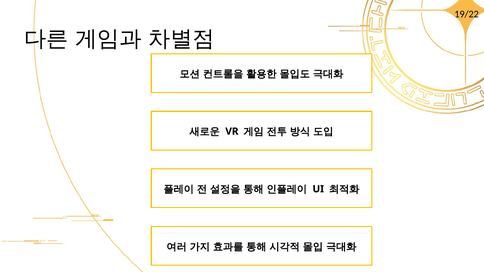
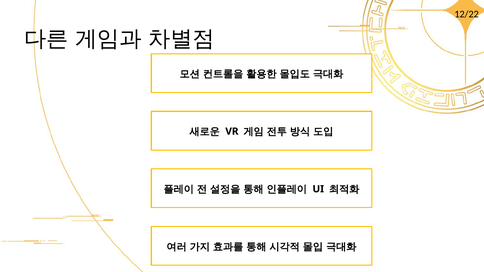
19/22: 19/22 -> 12/22
